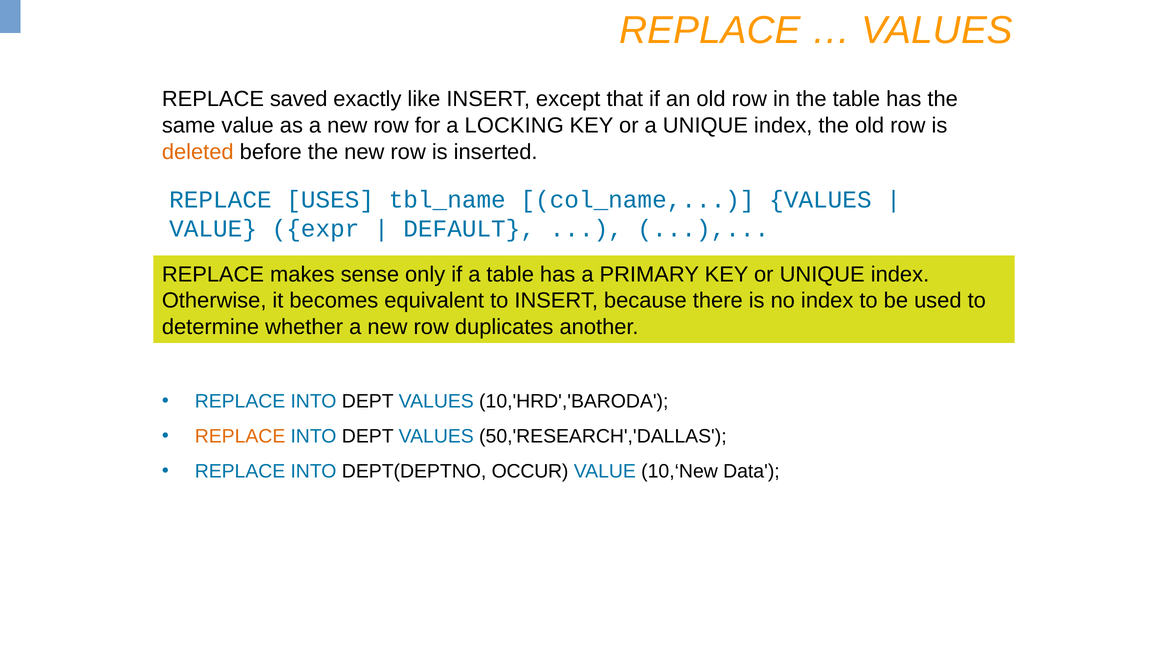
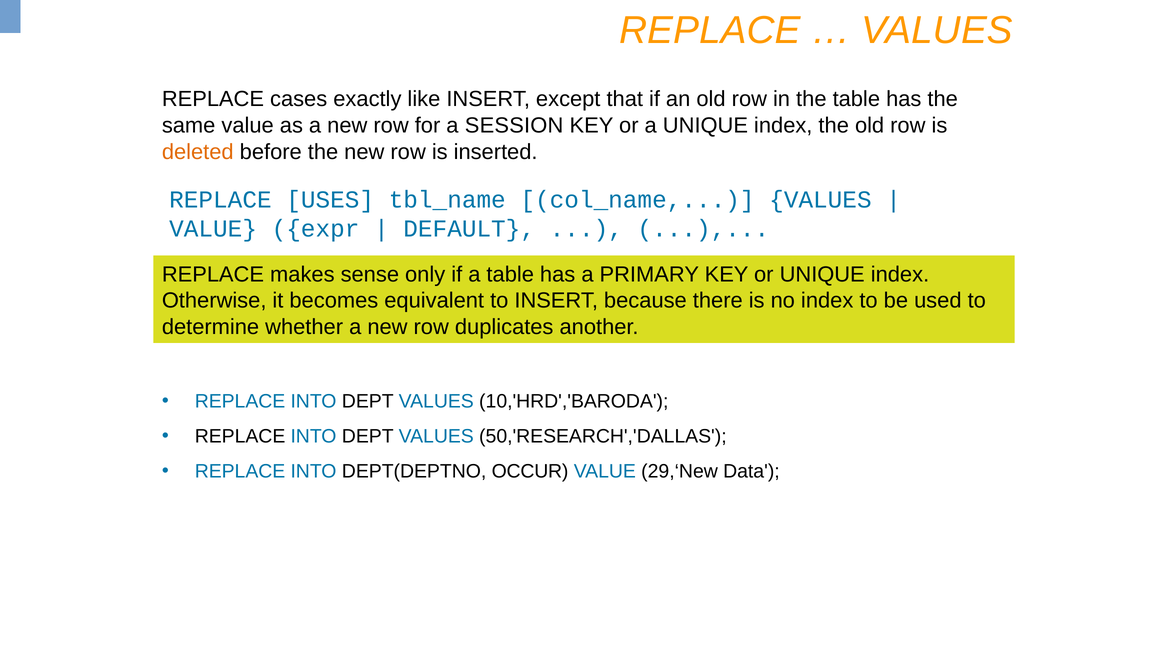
saved: saved -> cases
LOCKING: LOCKING -> SESSION
REPLACE at (240, 436) colour: orange -> black
10,‘New: 10,‘New -> 29,‘New
